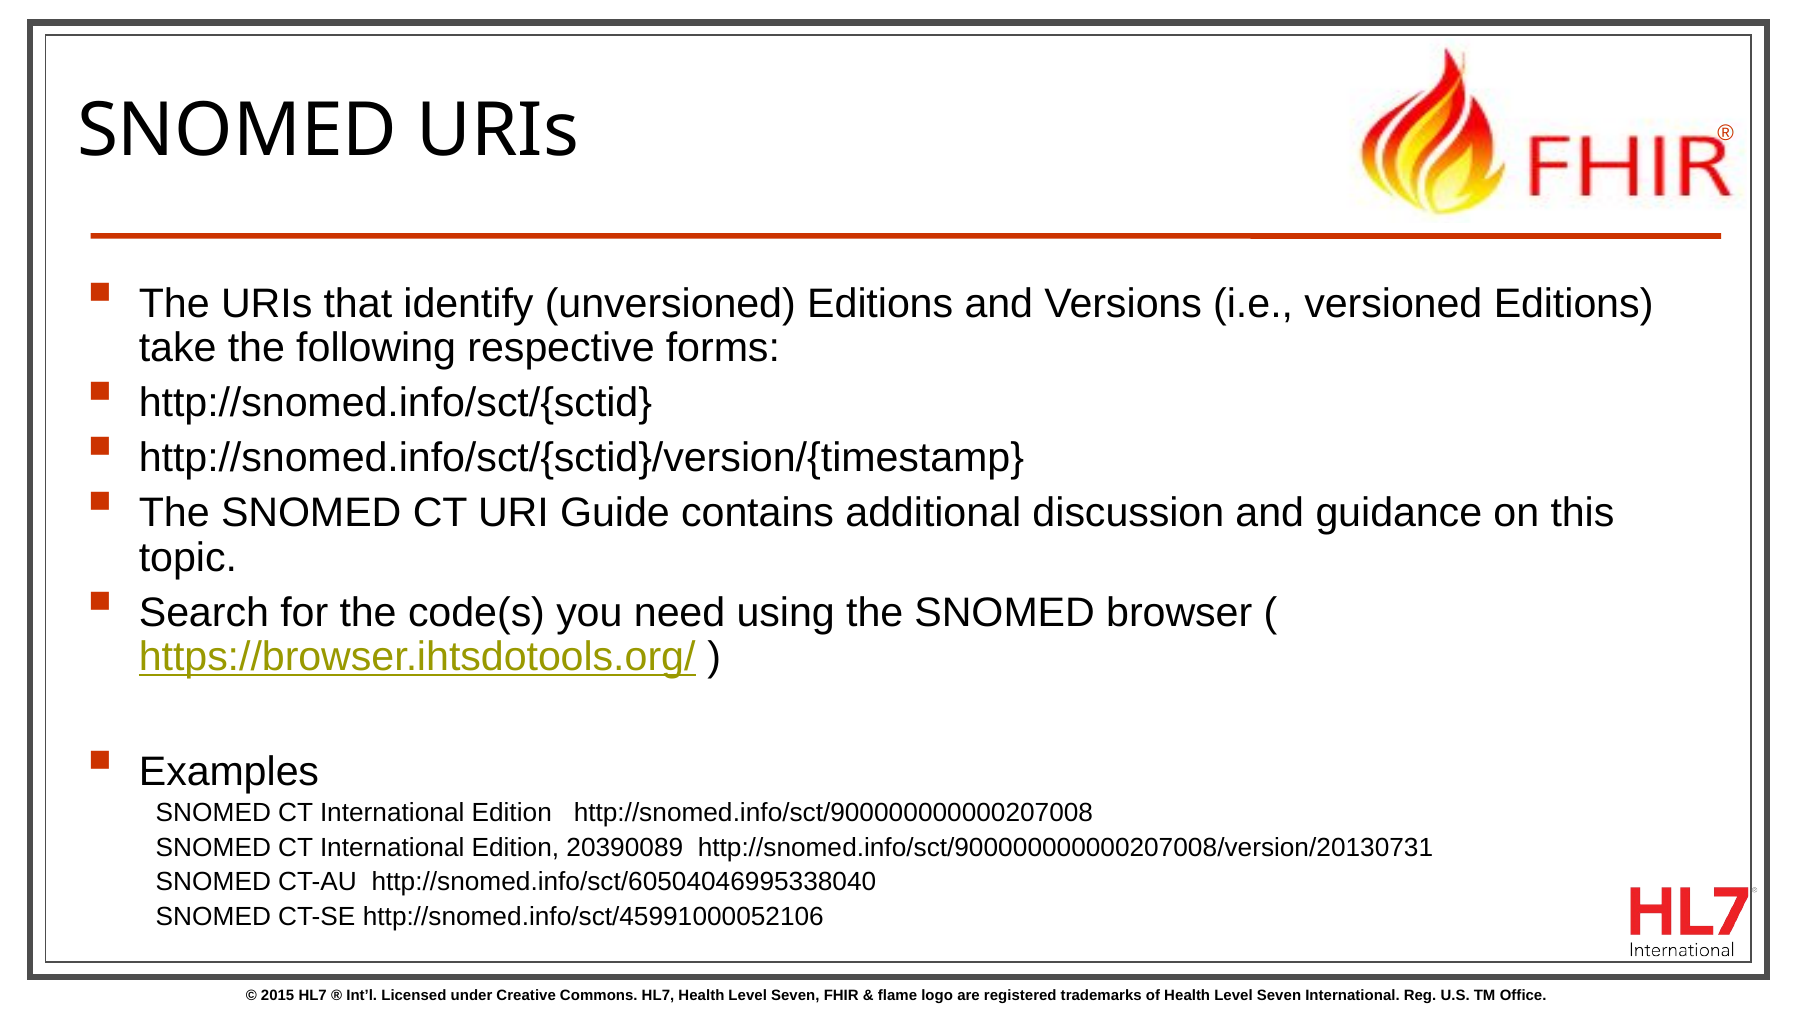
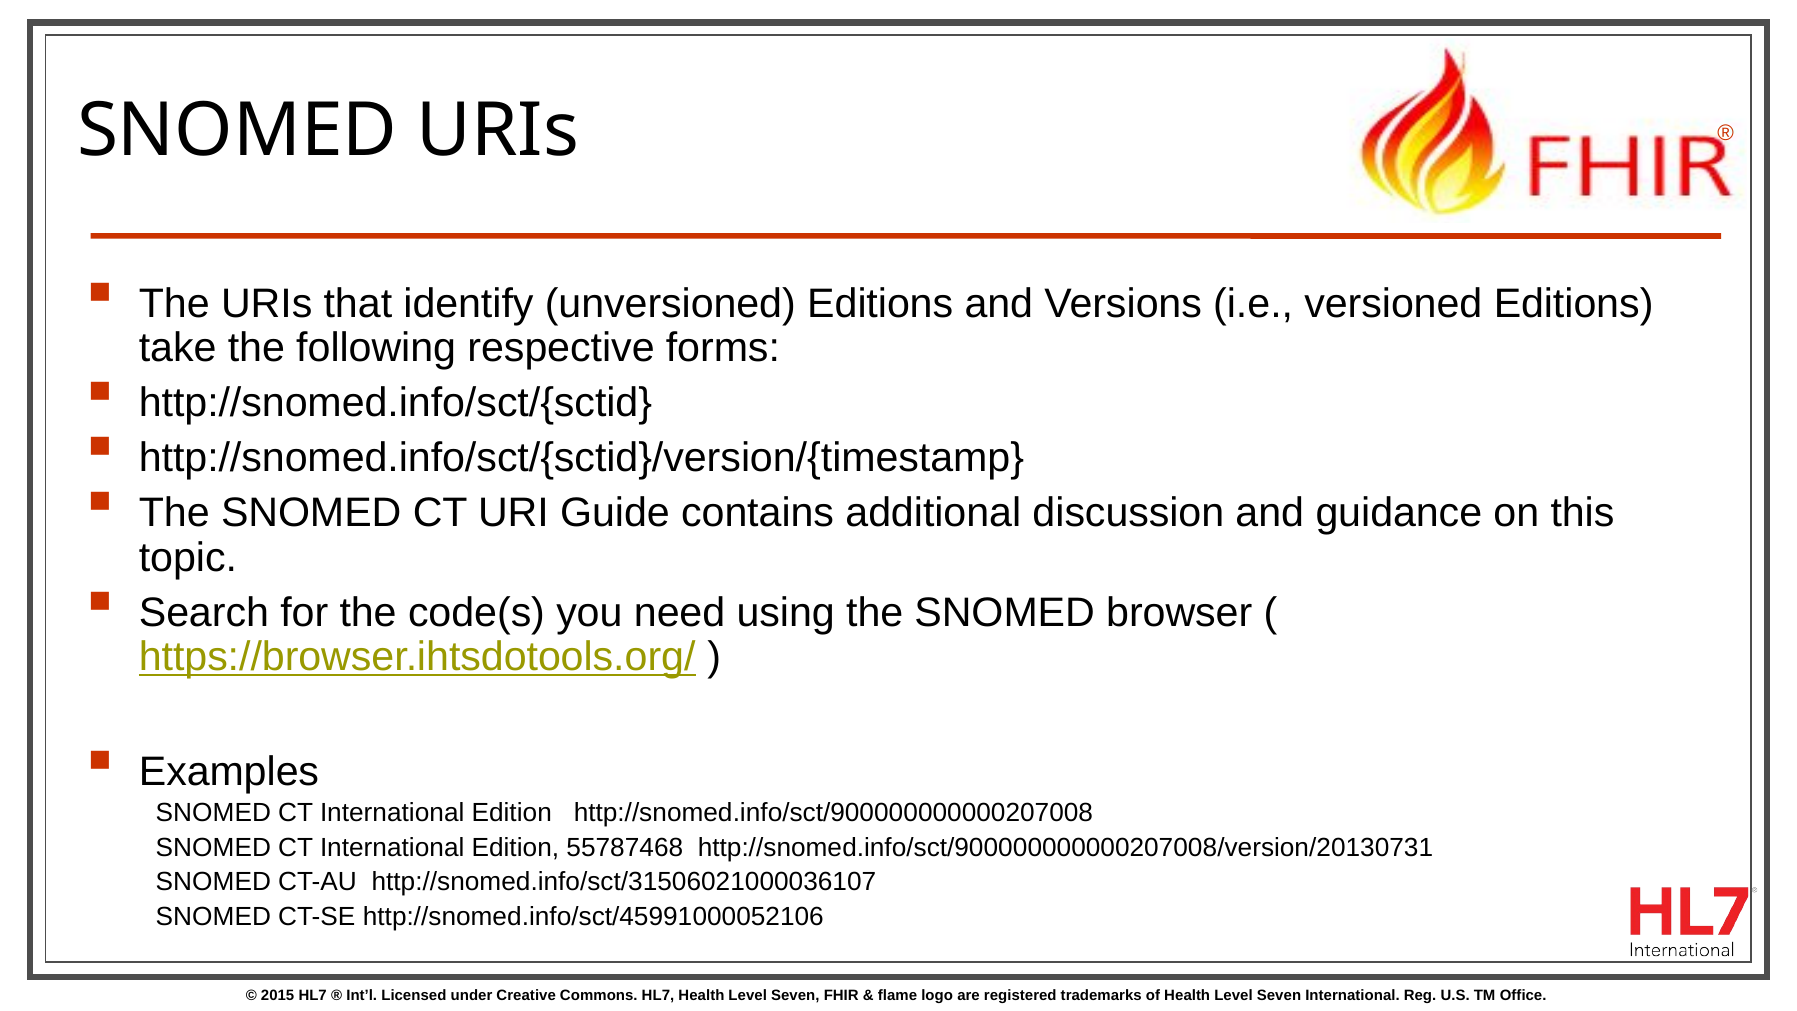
20390089: 20390089 -> 55787468
http://snomed.info/sct/60504046995338040: http://snomed.info/sct/60504046995338040 -> http://snomed.info/sct/31506021000036107
